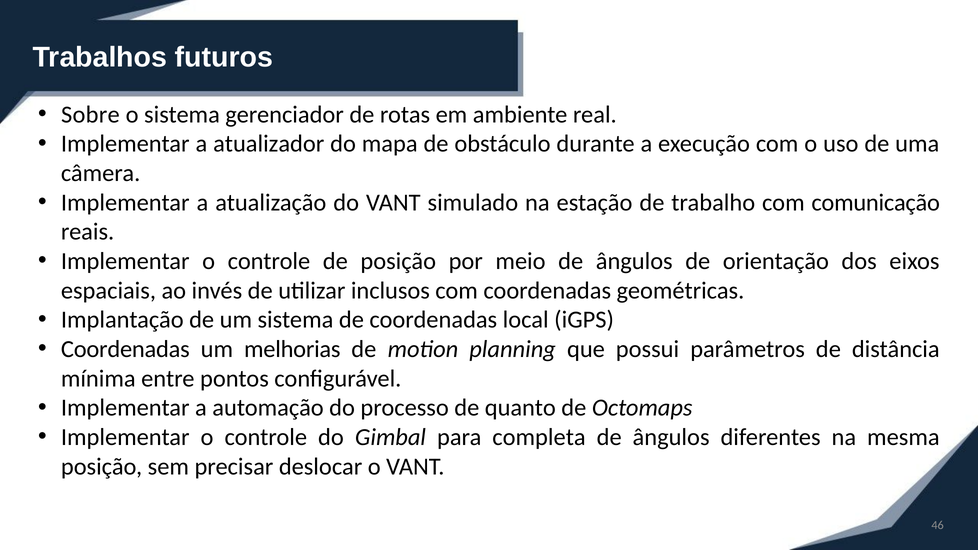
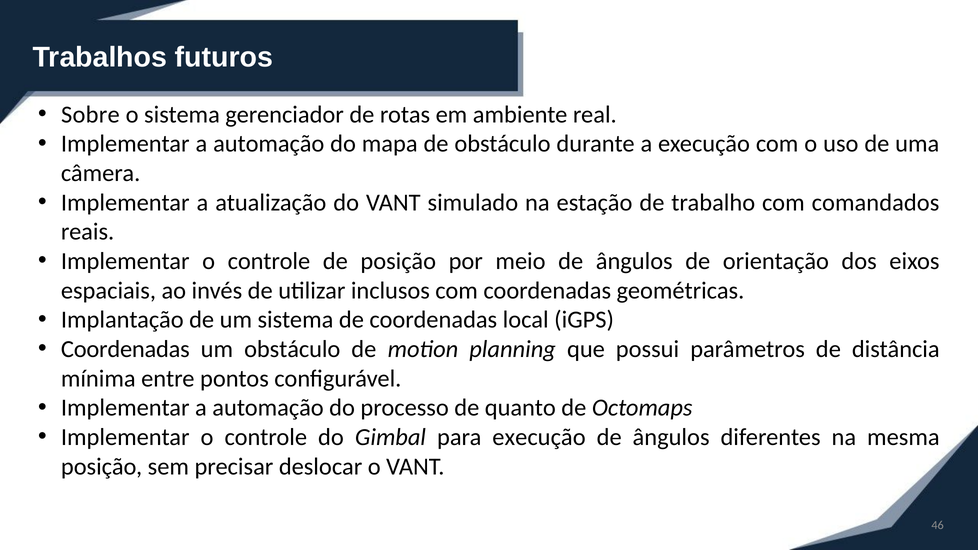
atualizador at (269, 144): atualizador -> automação
comunicação: comunicação -> comandados
um melhorias: melhorias -> obstáculo
para completa: completa -> execução
